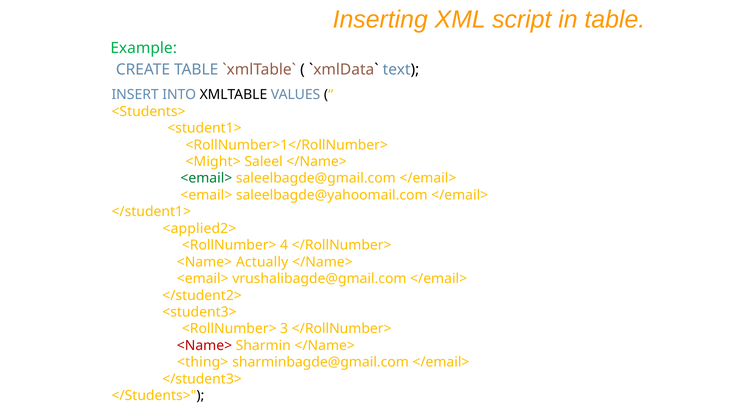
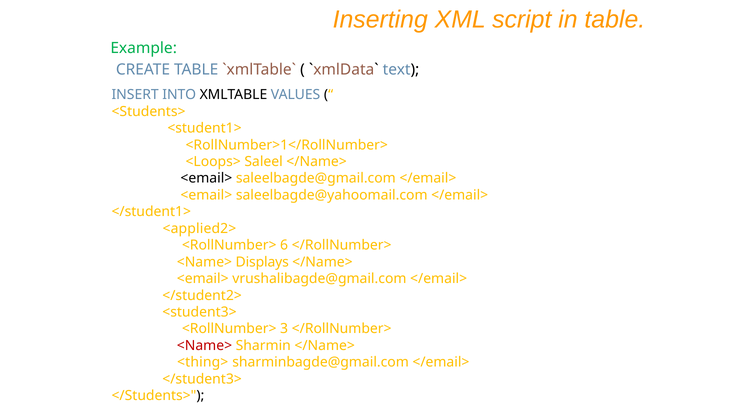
<Might>: <Might> -> <Loops>
<email> at (206, 179) colour: green -> black
4: 4 -> 6
Actually: Actually -> Displays
